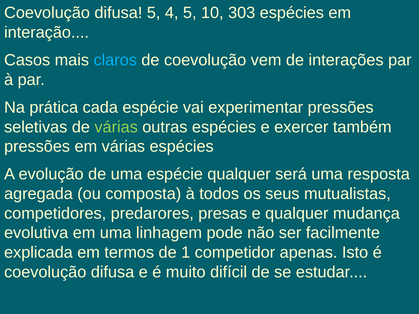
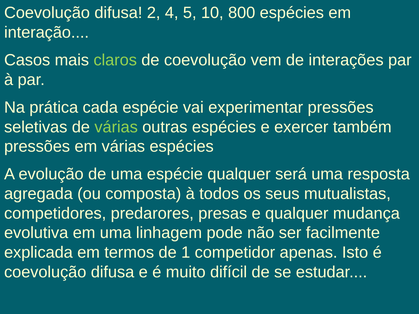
difusa 5: 5 -> 2
303: 303 -> 800
claros colour: light blue -> light green
